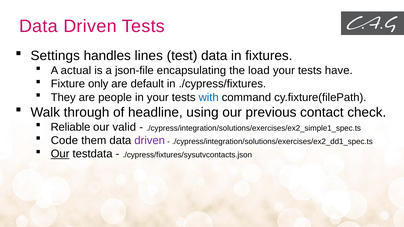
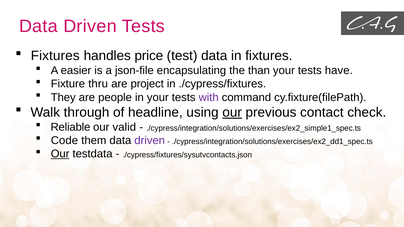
Settings at (55, 56): Settings -> Fixtures
lines: lines -> price
actual: actual -> easier
load: load -> than
only: only -> thru
default: default -> project
with colour: blue -> purple
our at (232, 112) underline: none -> present
